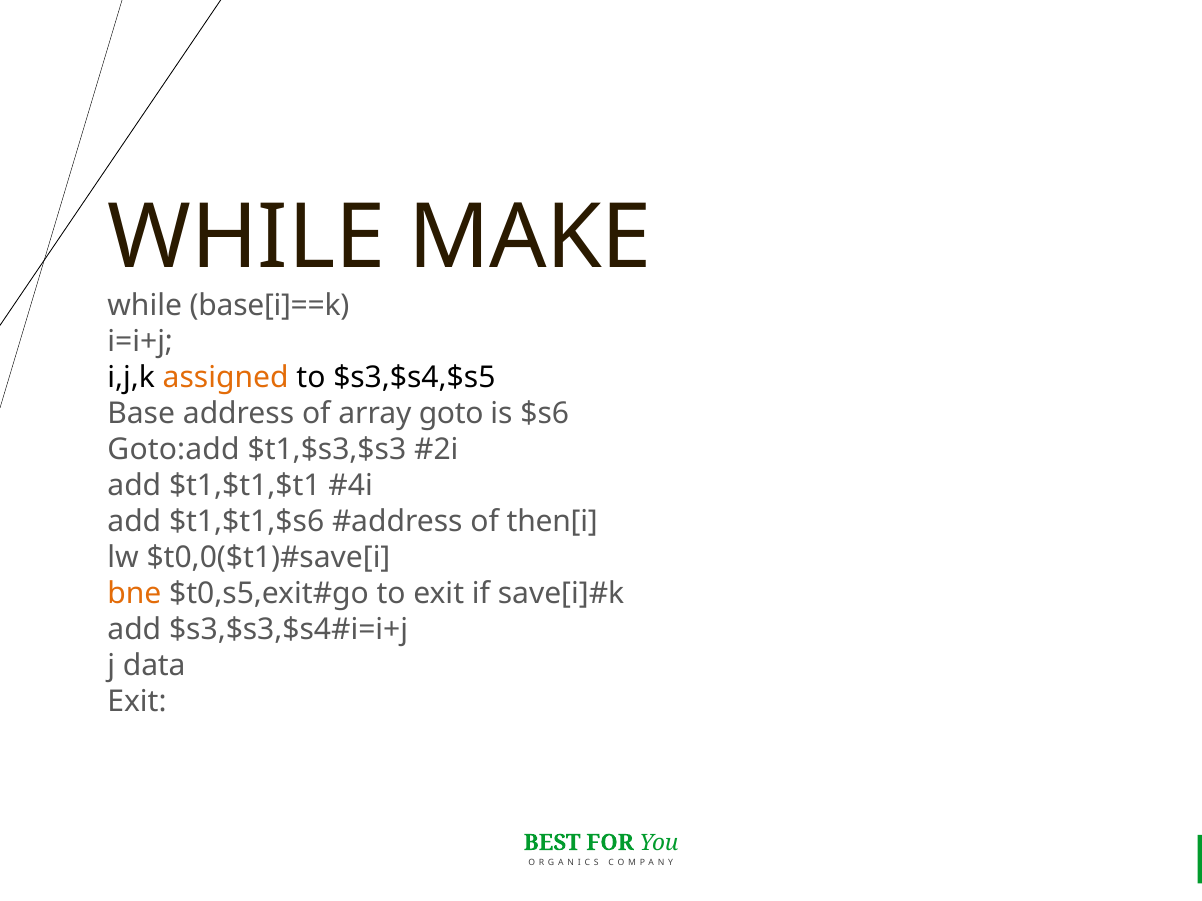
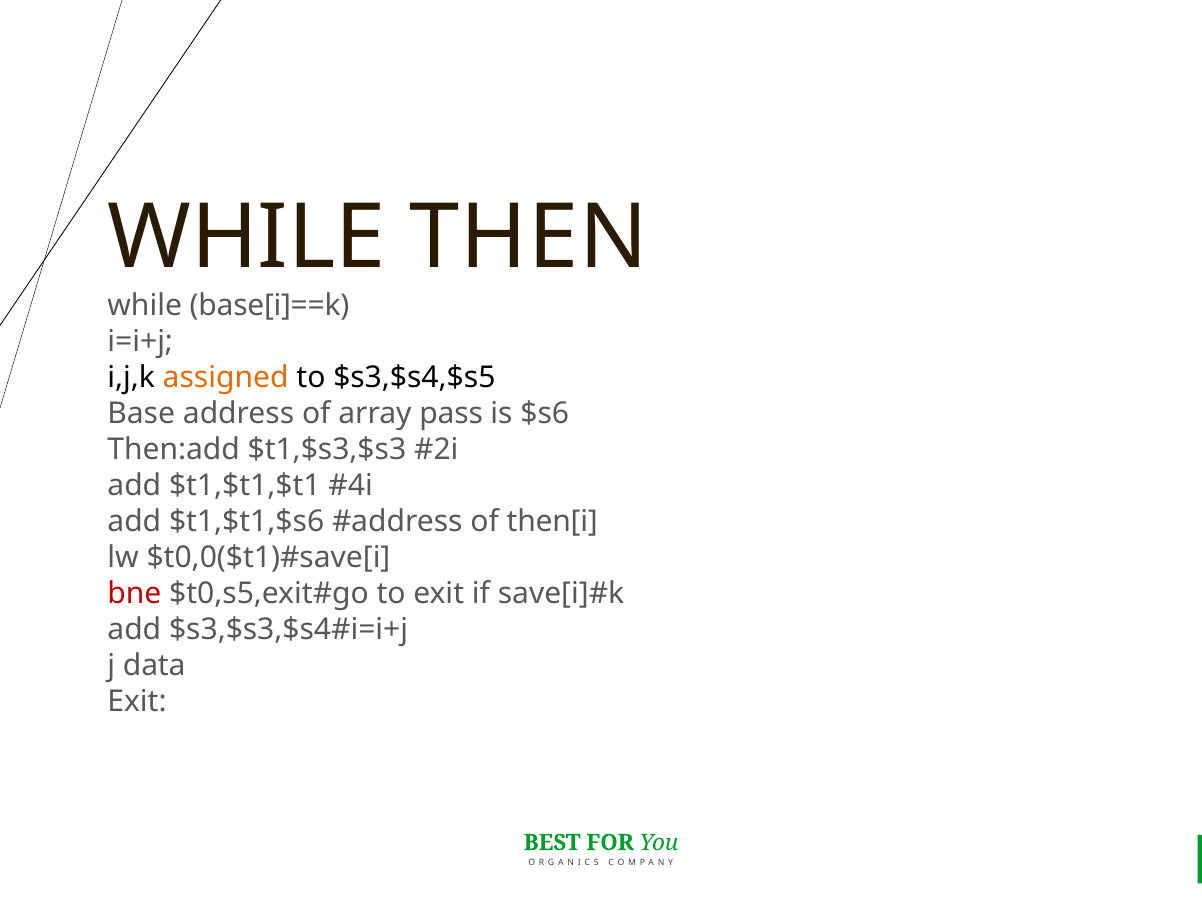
MAKE: MAKE -> THEN
goto: goto -> pass
Goto:add: Goto:add -> Then:add
bne colour: orange -> red
